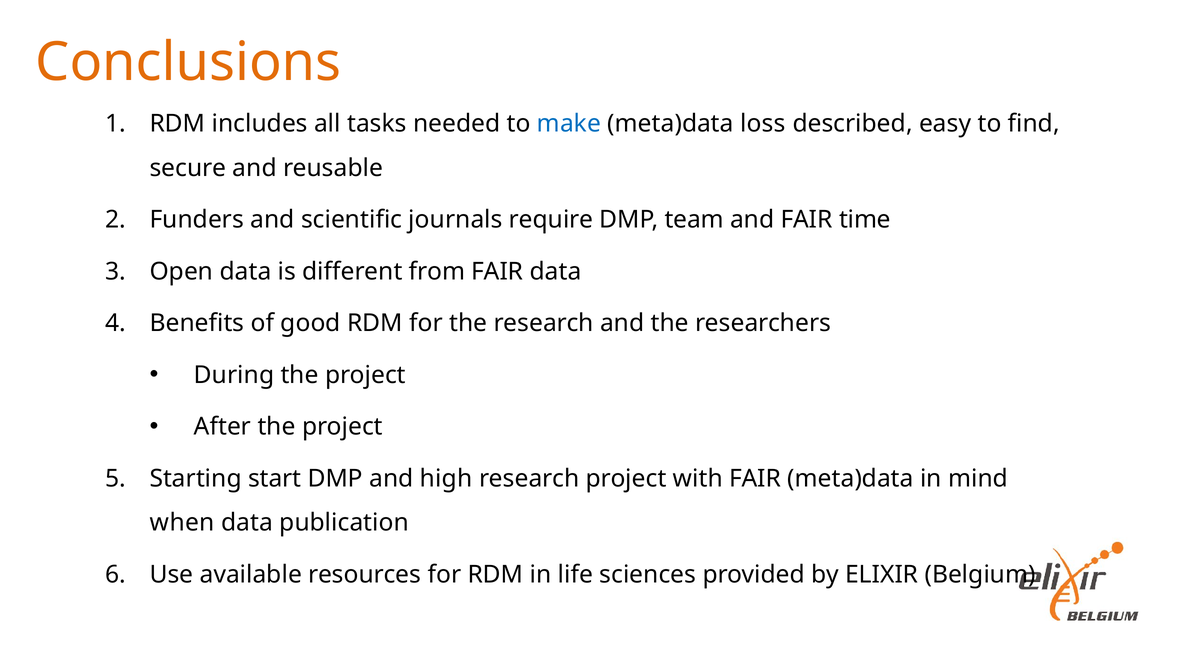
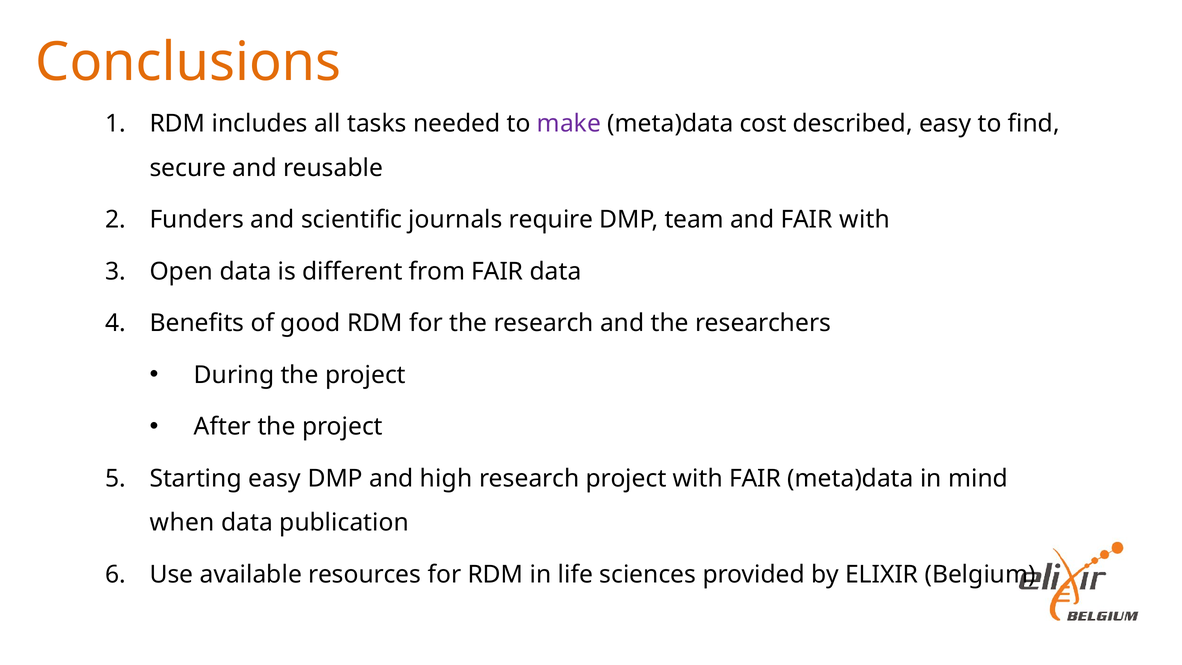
make colour: blue -> purple
loss: loss -> cost
FAIR time: time -> with
Starting start: start -> easy
